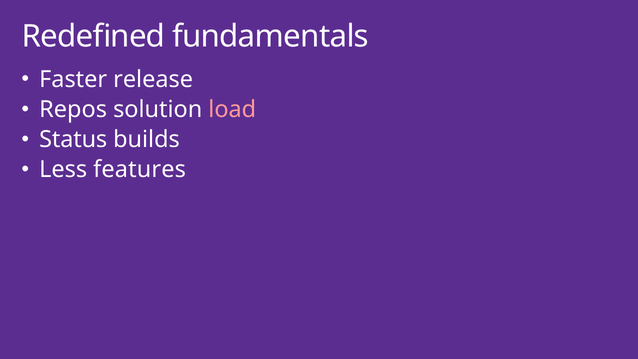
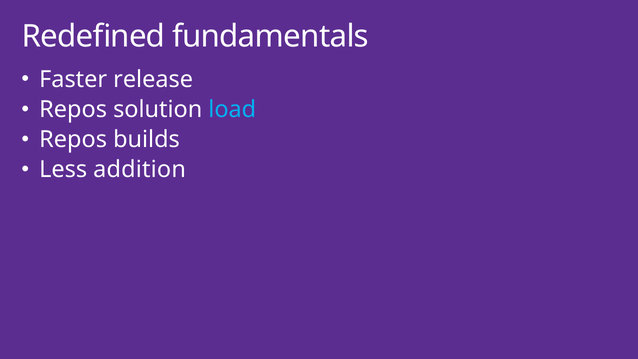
load colour: pink -> light blue
Status at (73, 139): Status -> Repos
features: features -> addition
